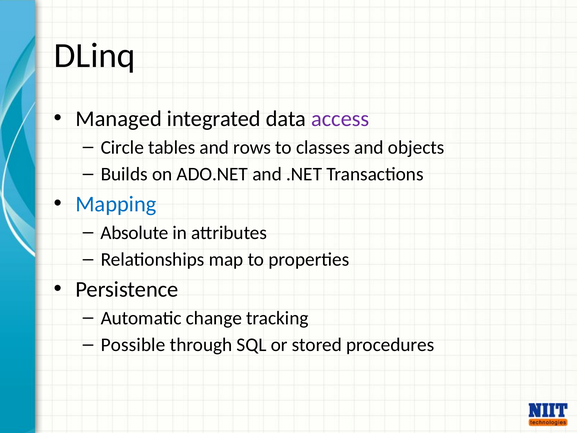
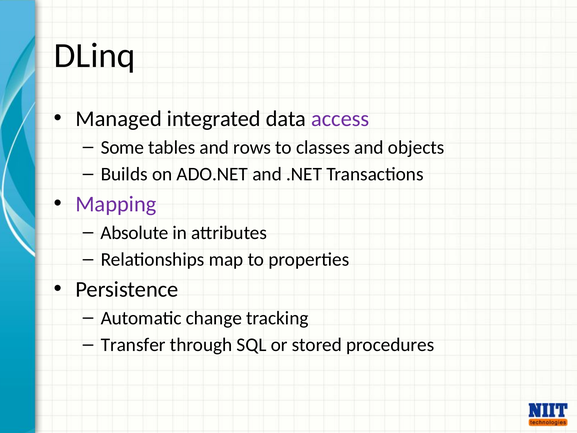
Circle: Circle -> Some
Mapping colour: blue -> purple
Possible: Possible -> Transfer
